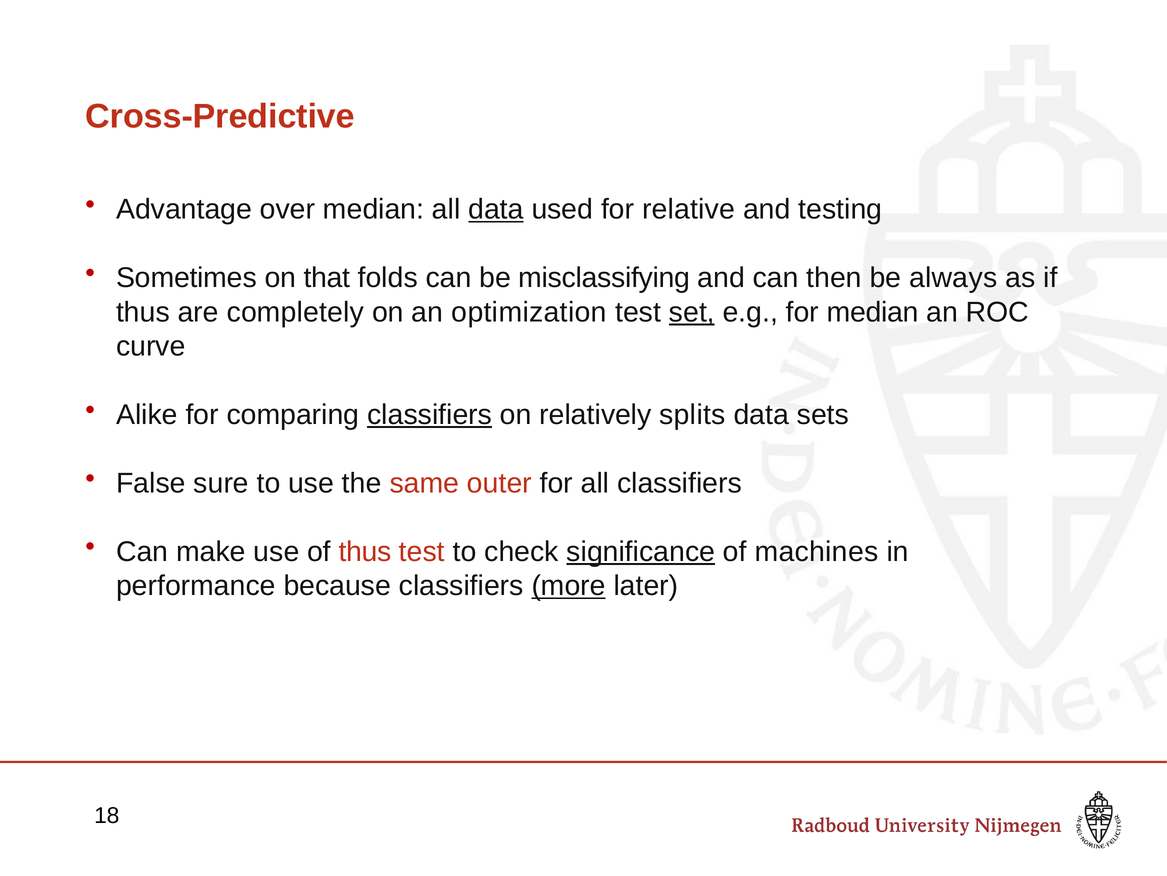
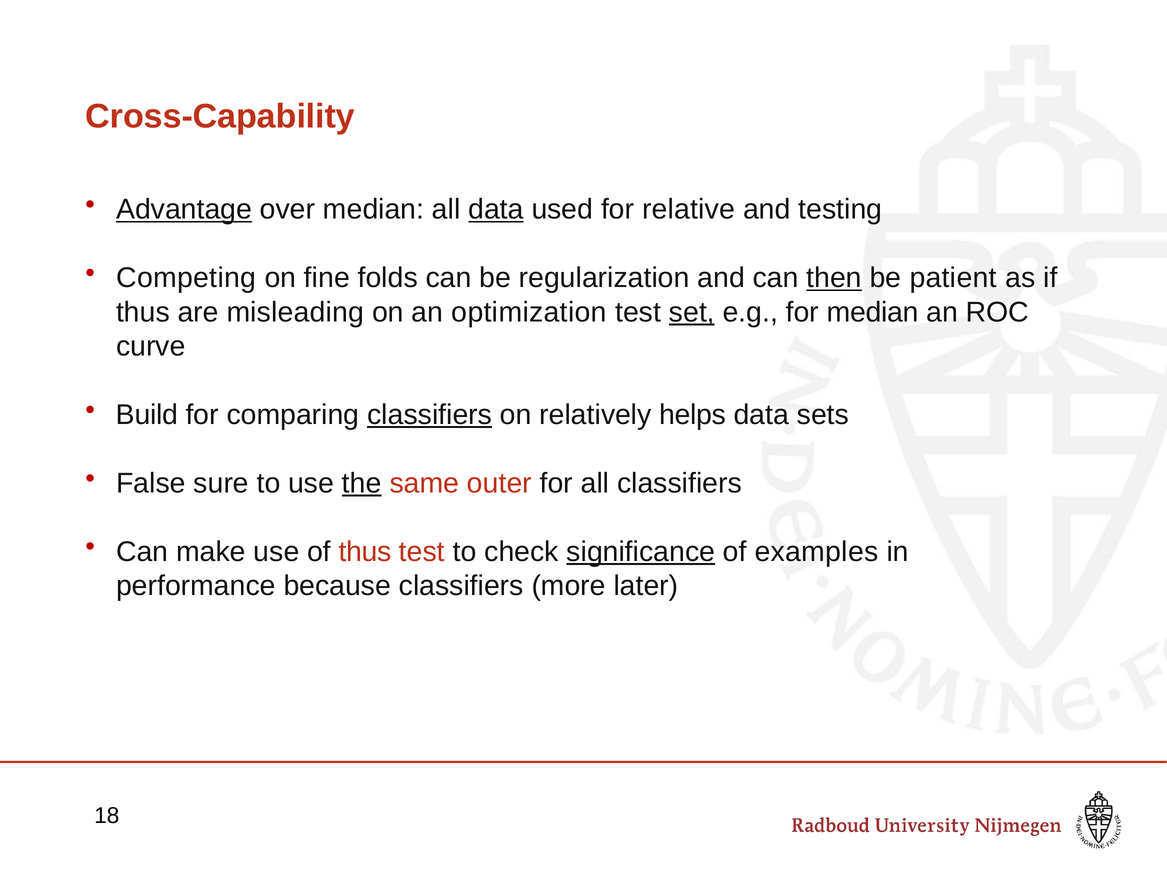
Cross-Predictive: Cross-Predictive -> Cross-Capability
Advantage underline: none -> present
Sometimes: Sometimes -> Competing
that: that -> fine
misclassifying: misclassifying -> regularization
then underline: none -> present
always: always -> patient
completely: completely -> misleading
Alike: Alike -> Build
splits: splits -> helps
the underline: none -> present
machines: machines -> examples
more underline: present -> none
